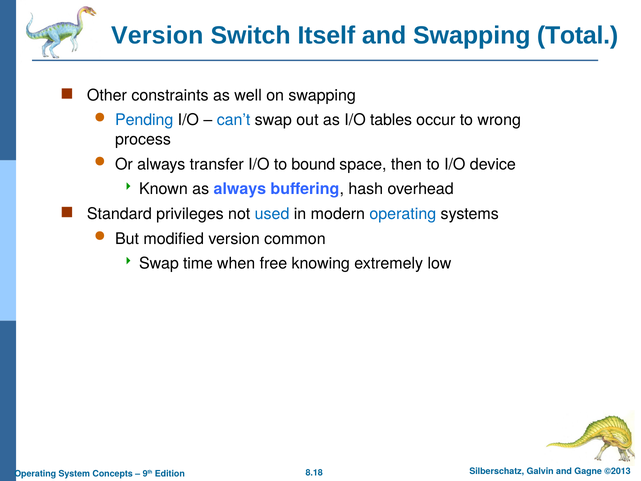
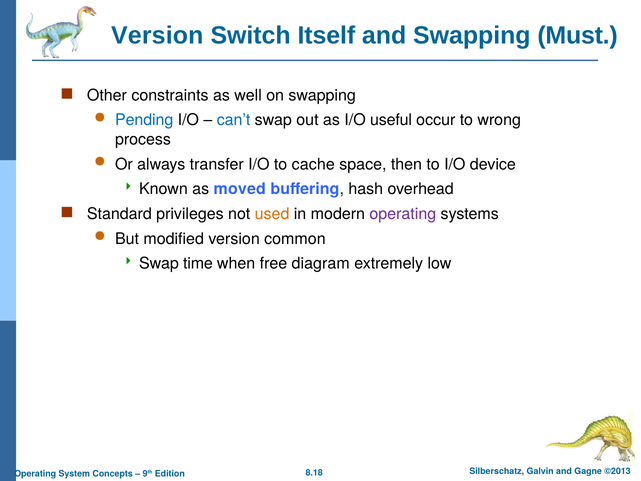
Total: Total -> Must
tables: tables -> useful
bound: bound -> cache
as always: always -> moved
used colour: blue -> orange
operating at (403, 214) colour: blue -> purple
knowing: knowing -> diagram
